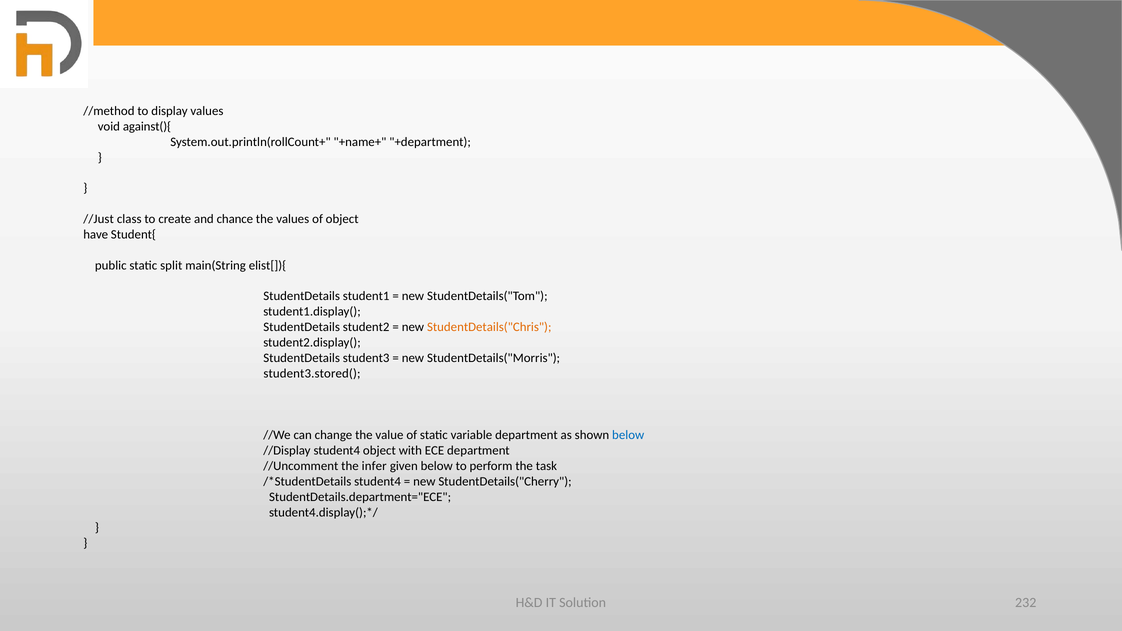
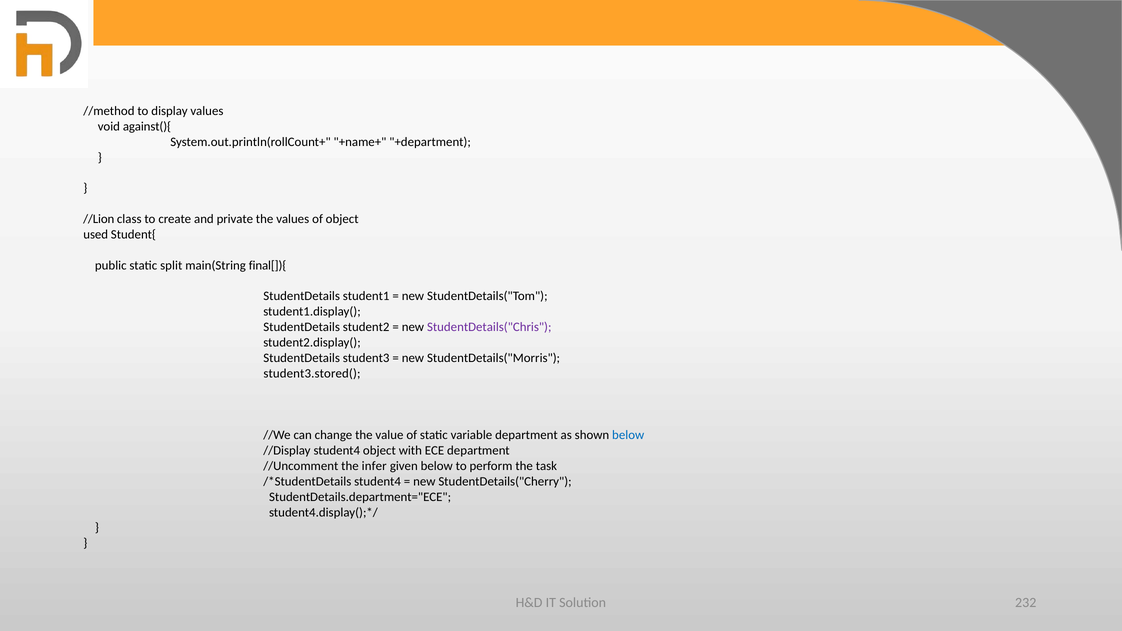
//Just: //Just -> //Lion
chance: chance -> private
have: have -> used
elist[]){: elist[]){ -> final[]){
StudentDetails("Chris colour: orange -> purple
